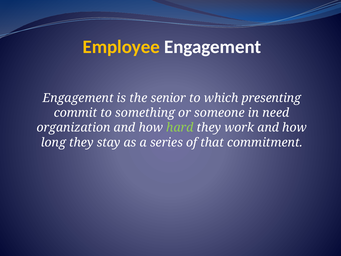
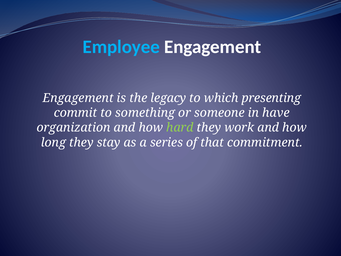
Employee colour: yellow -> light blue
senior: senior -> legacy
need: need -> have
